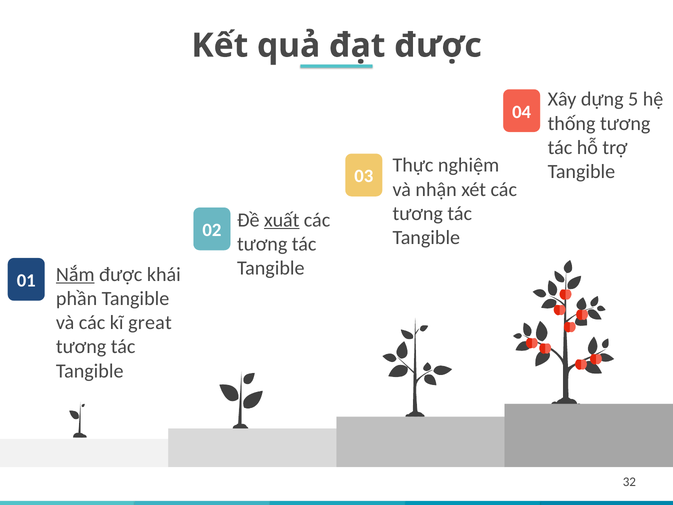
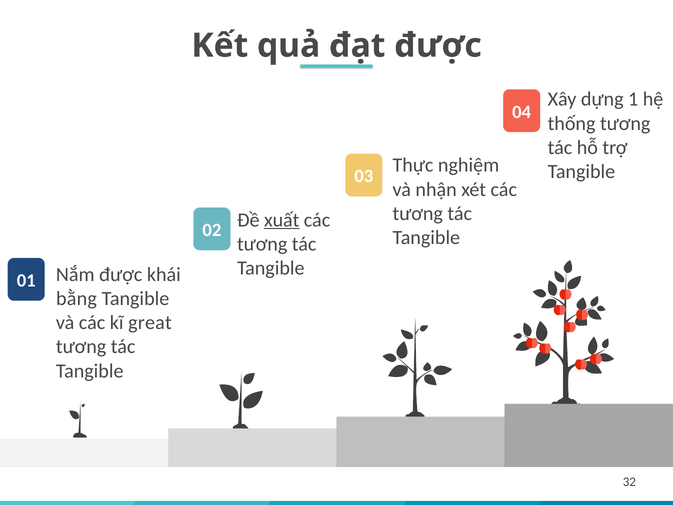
5: 5 -> 1
Nắm underline: present -> none
phần: phần -> bằng
